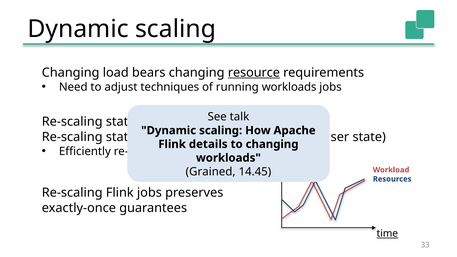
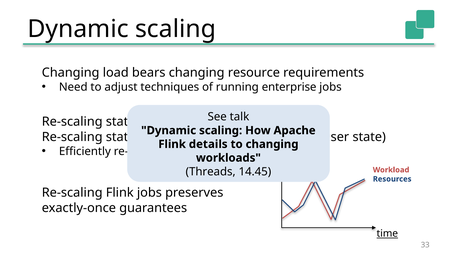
resource underline: present -> none
running workloads: workloads -> enterprise
Grained: Grained -> Threads
